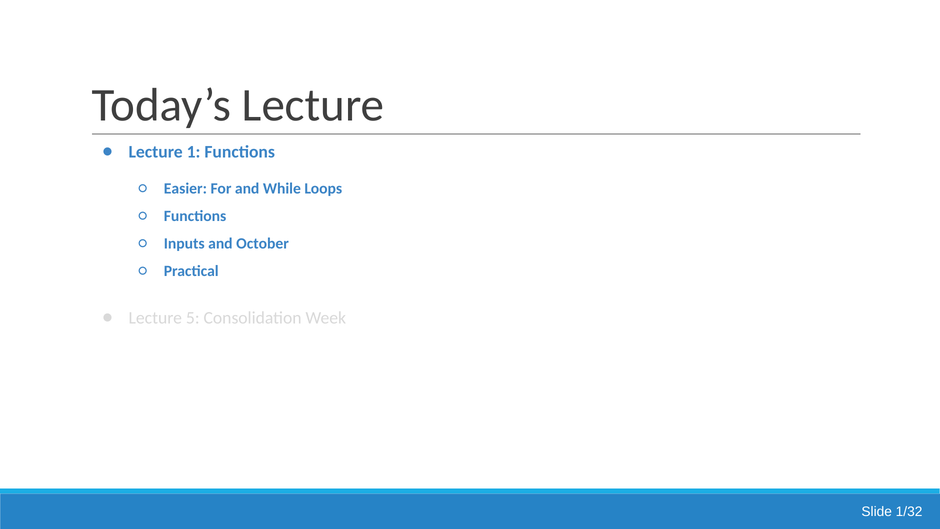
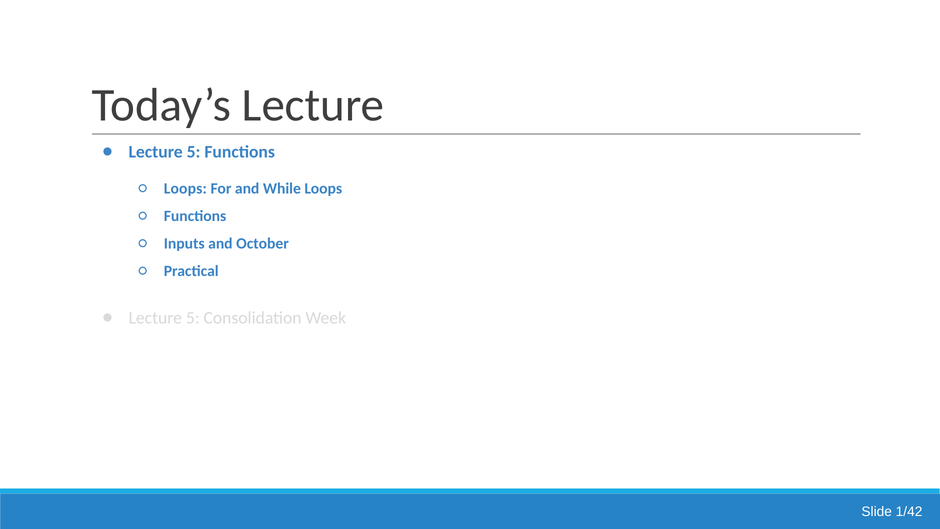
1 at (194, 152): 1 -> 5
Easier at (185, 189): Easier -> Loops
1/32: 1/32 -> 1/42
